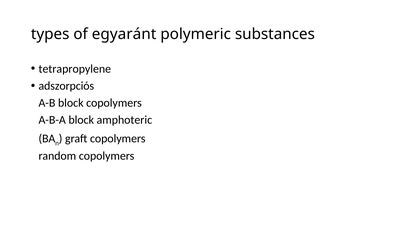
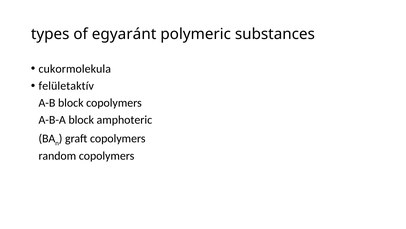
tetrapropylene: tetrapropylene -> cukormolekula
adszorpciós: adszorpciós -> felületaktív
